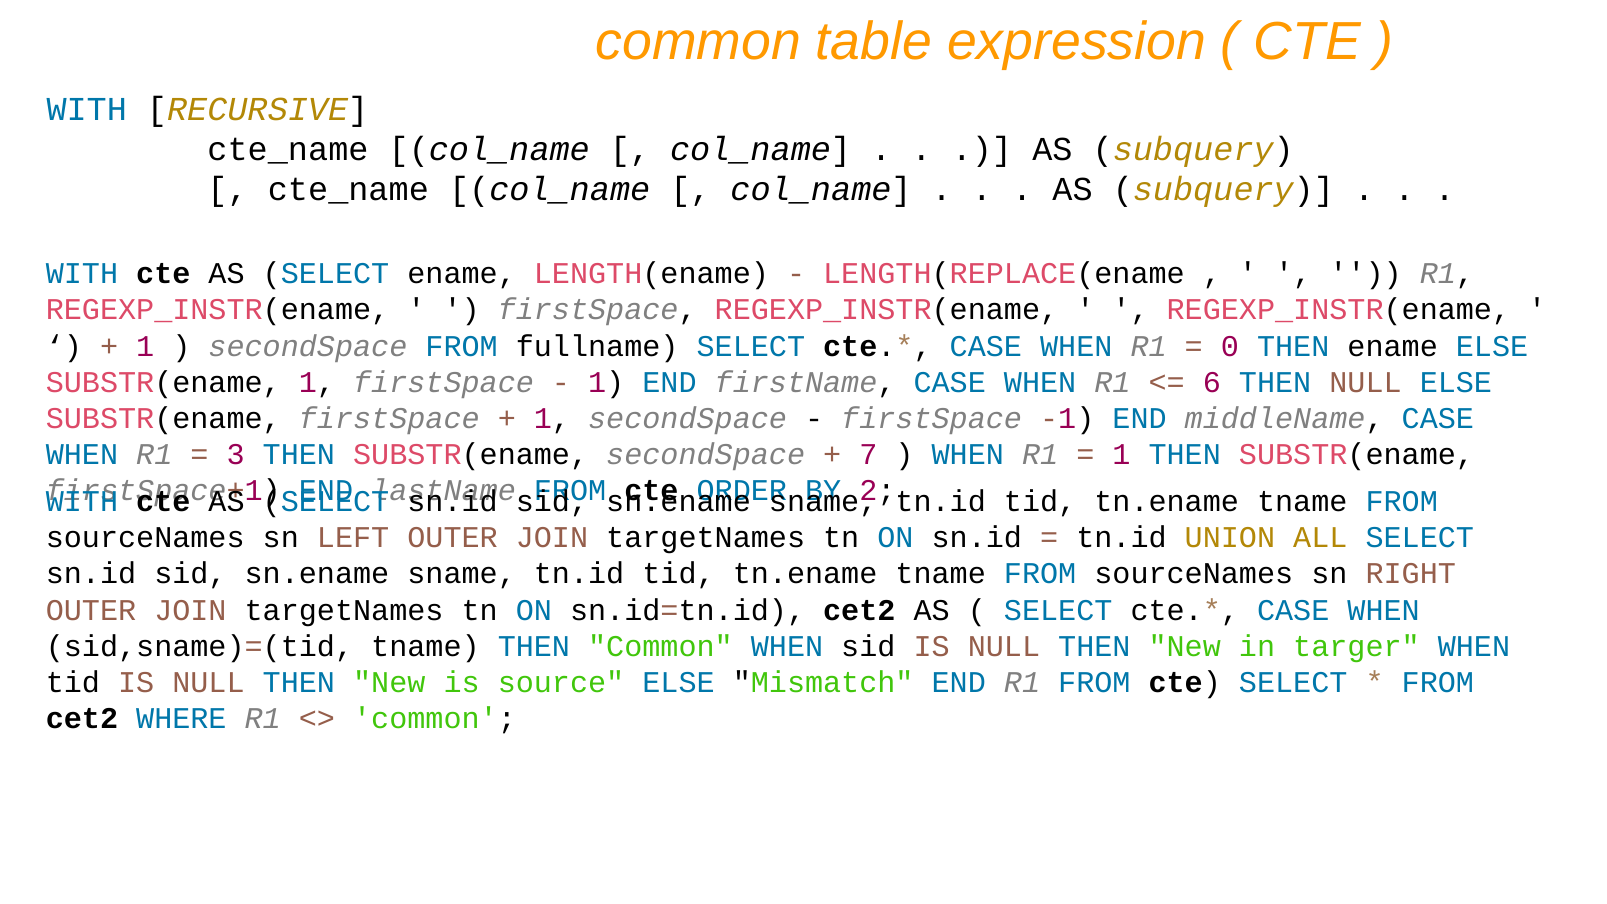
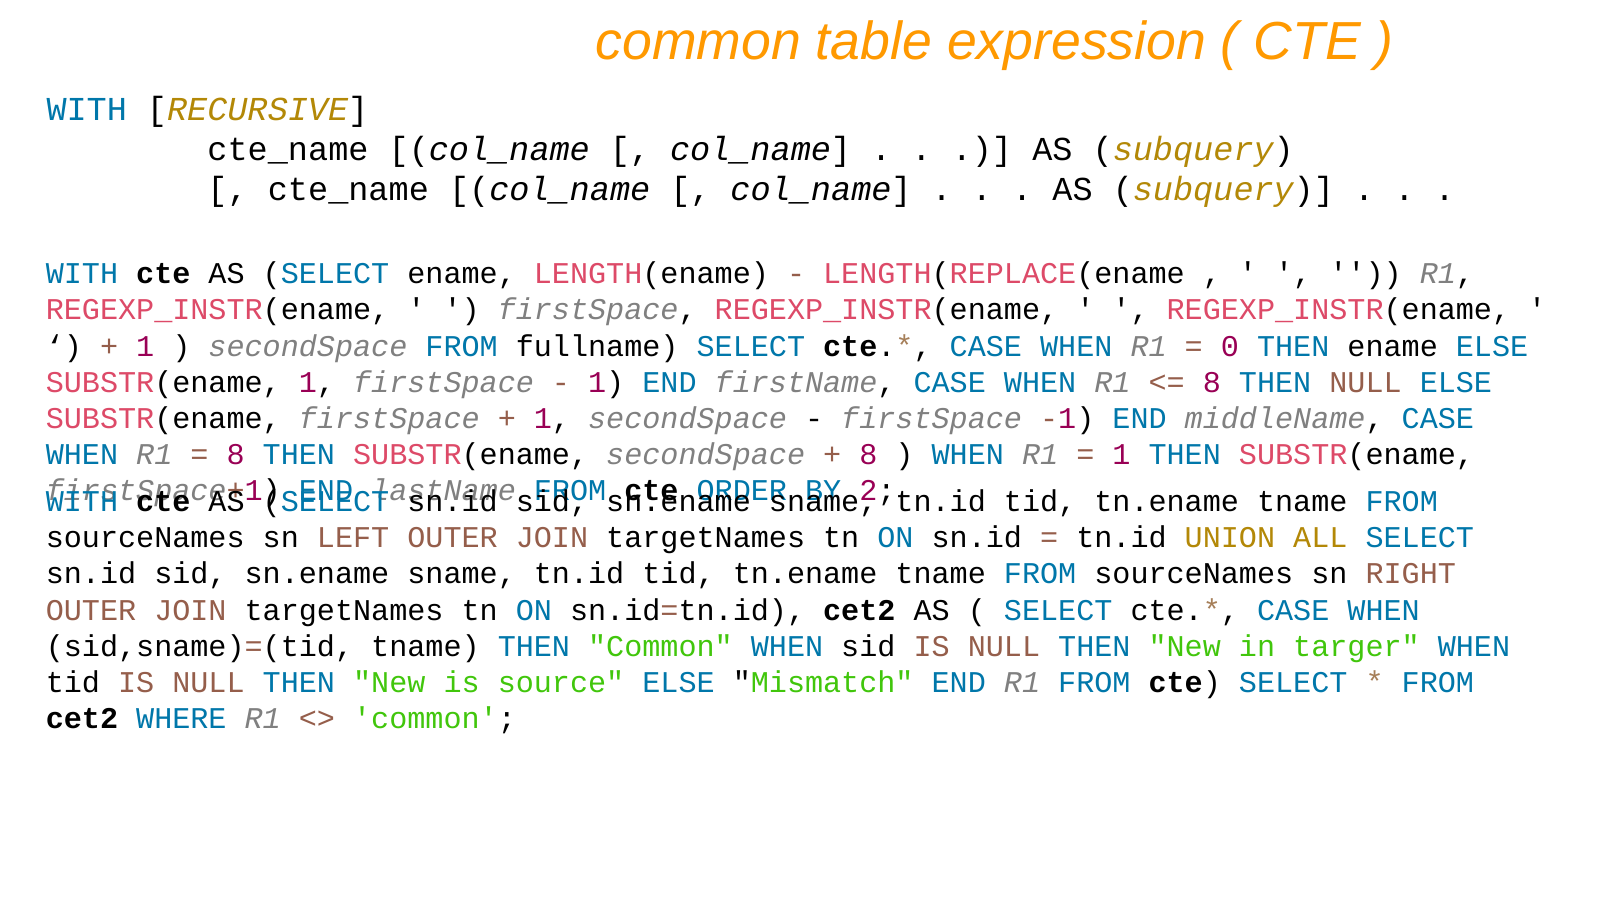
6 at (1212, 382): 6 -> 8
3 at (236, 455): 3 -> 8
7 at (868, 455): 7 -> 8
